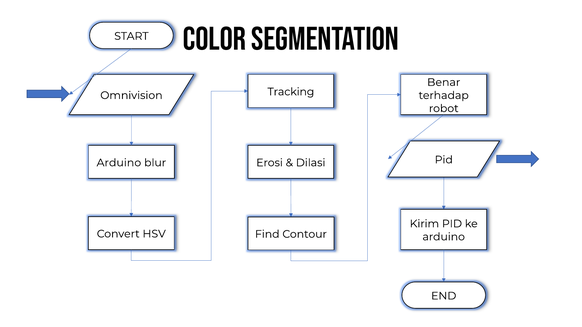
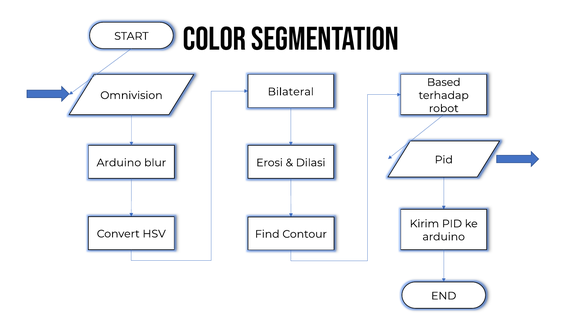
Benar: Benar -> Based
Tracking: Tracking -> Bilateral
